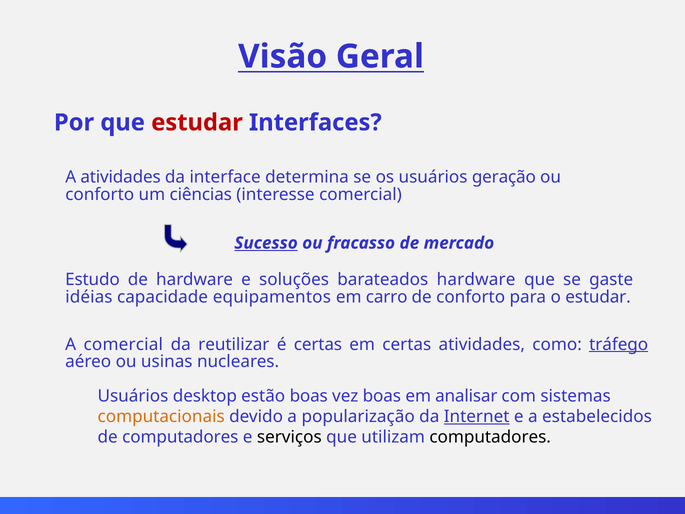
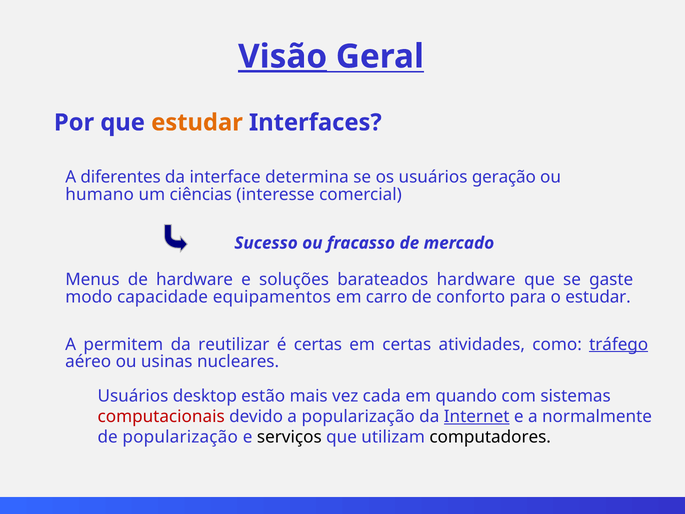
Visão underline: none -> present
estudar at (197, 122) colour: red -> orange
A atividades: atividades -> diferentes
conforto at (100, 194): conforto -> humano
Sucesso underline: present -> none
Estudo: Estudo -> Menus
idéias: idéias -> modo
A comercial: comercial -> permitem
estão boas: boas -> mais
vez boas: boas -> cada
analisar: analisar -> quando
computacionais colour: orange -> red
estabelecidos: estabelecidos -> normalmente
de computadores: computadores -> popularização
